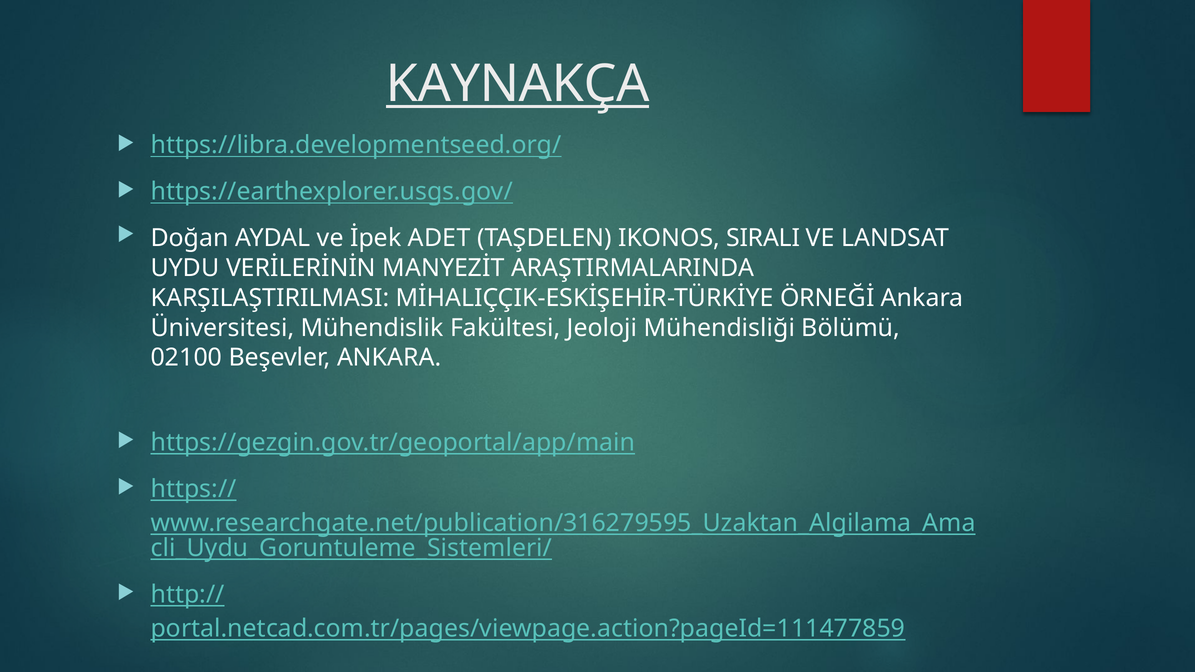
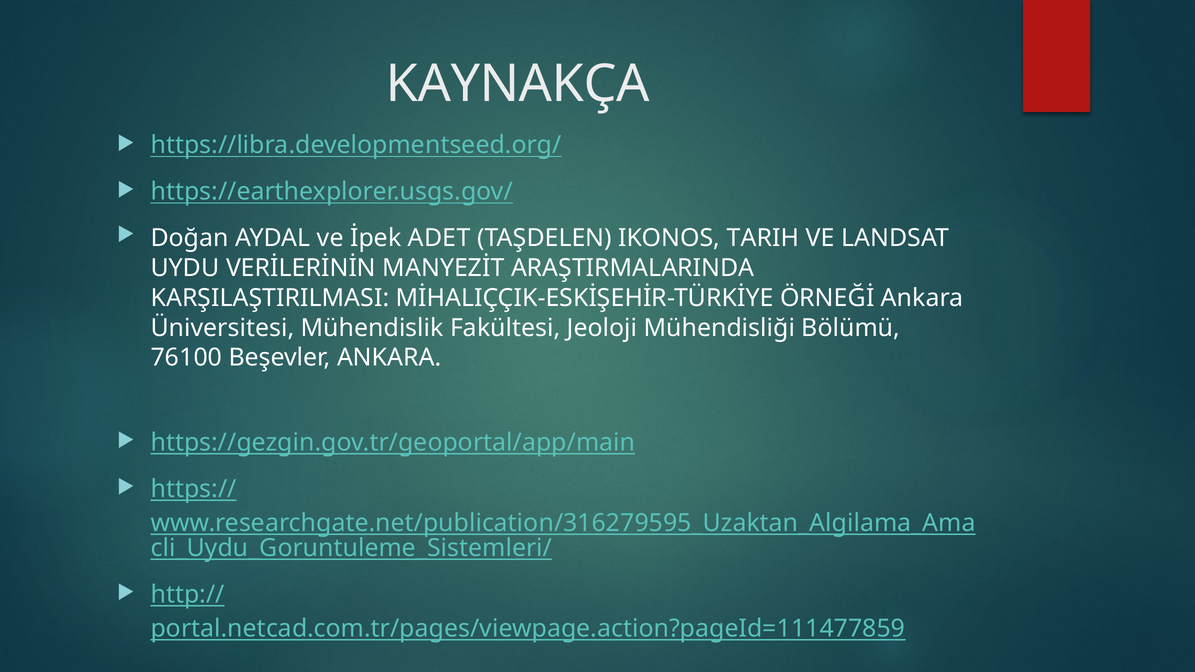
KAYNAKÇA underline: present -> none
SIRALI: SIRALI -> TARIH
02100: 02100 -> 76100
